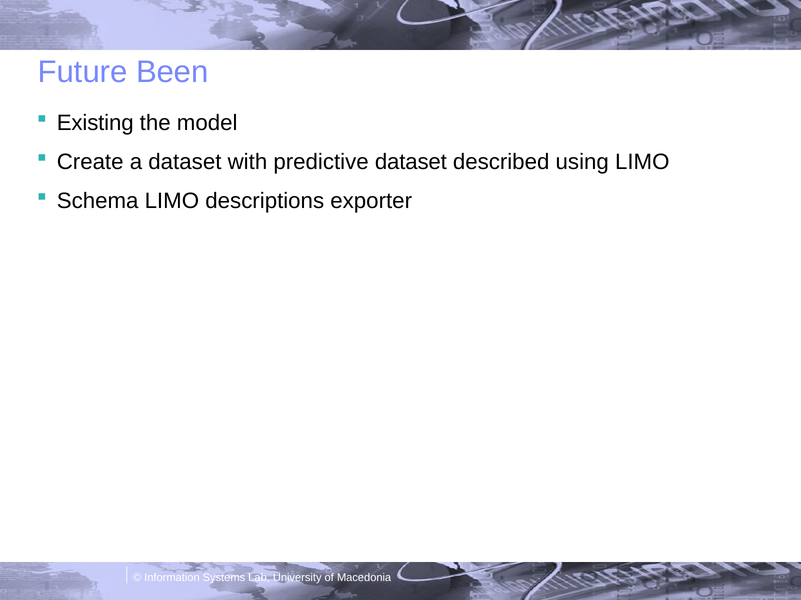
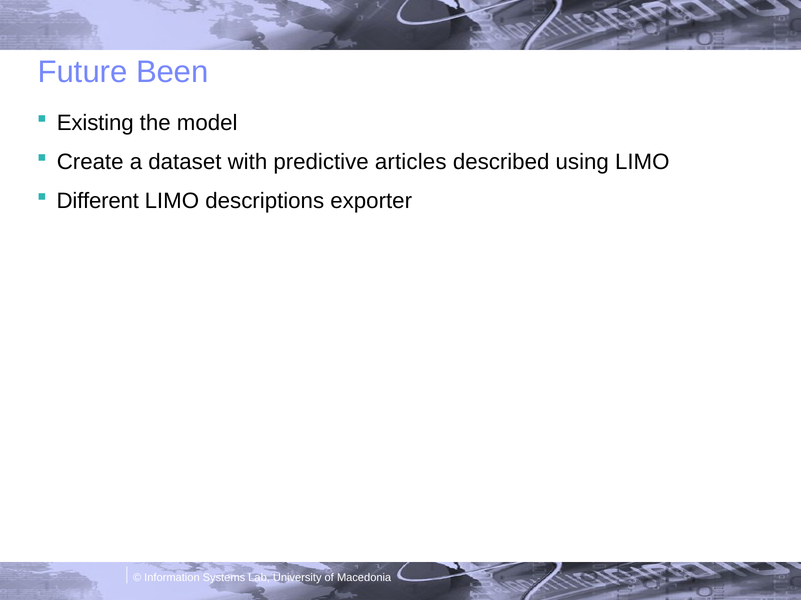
predictive dataset: dataset -> articles
Schema: Schema -> Different
